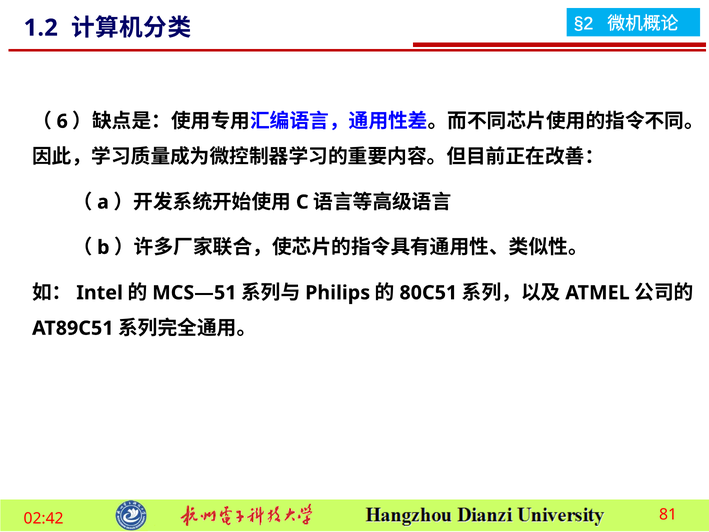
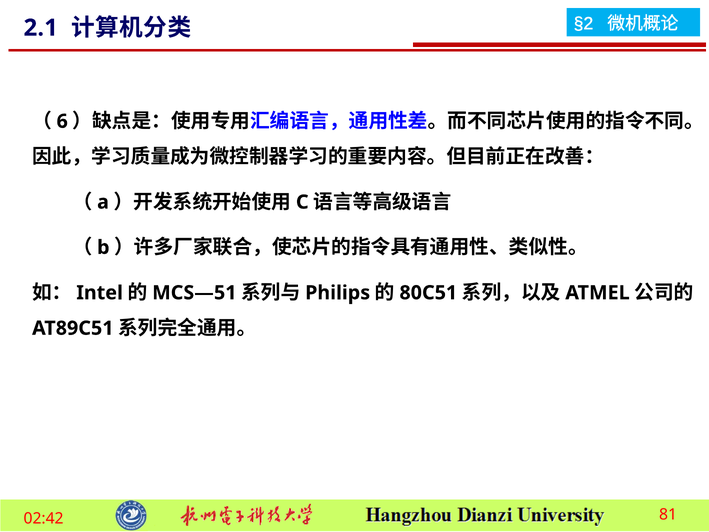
1.2: 1.2 -> 2.1
